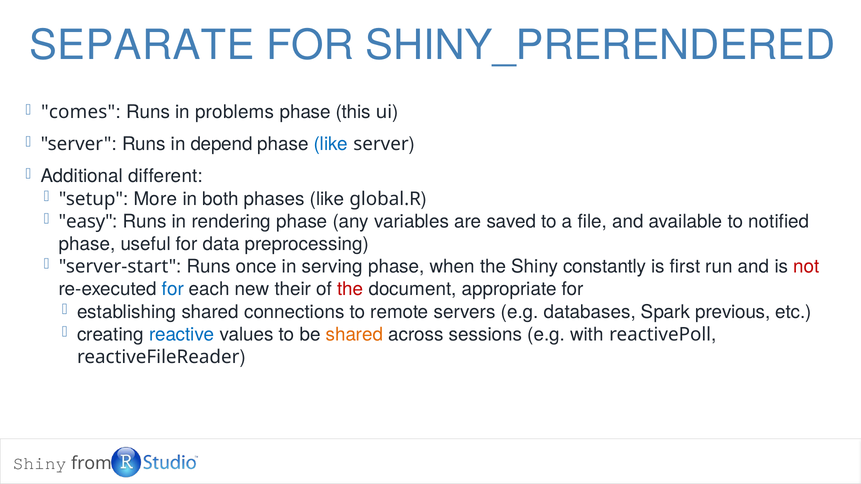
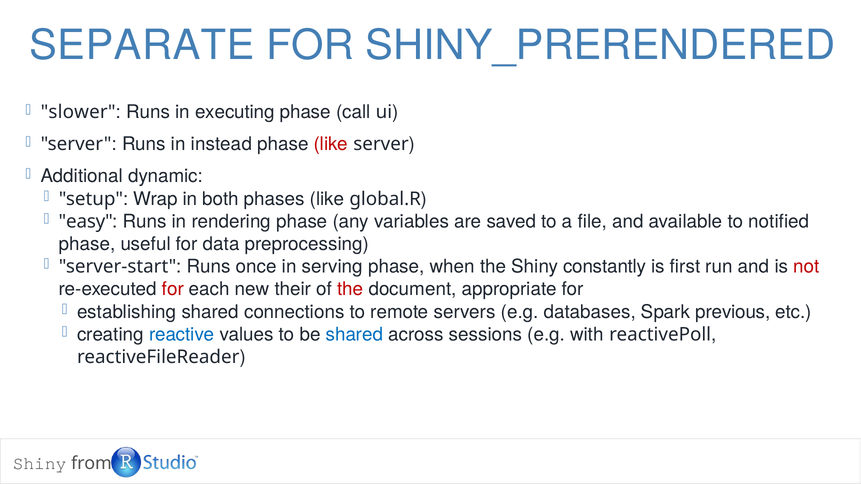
comes: comes -> slower
problems: problems -> executing
this: this -> call
depend: depend -> instead
like at (331, 144) colour: blue -> red
different: different -> dynamic
More: More -> Wrap
for at (173, 289) colour: blue -> red
shared at (354, 335) colour: orange -> blue
